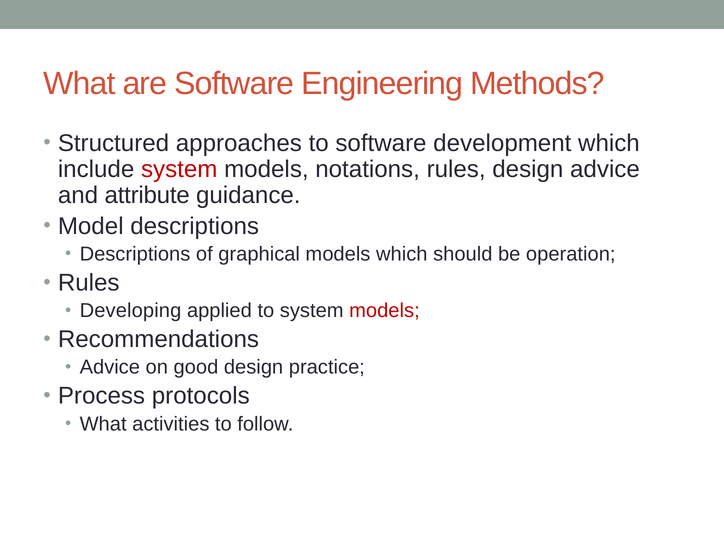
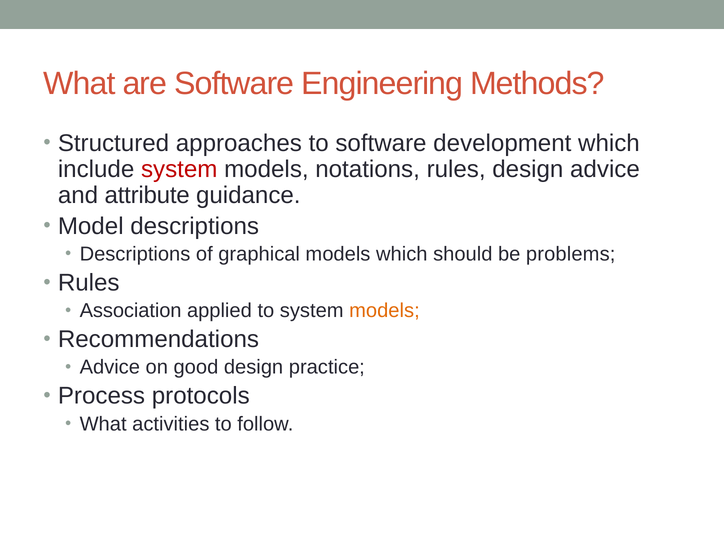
operation: operation -> problems
Developing: Developing -> Association
models at (384, 311) colour: red -> orange
